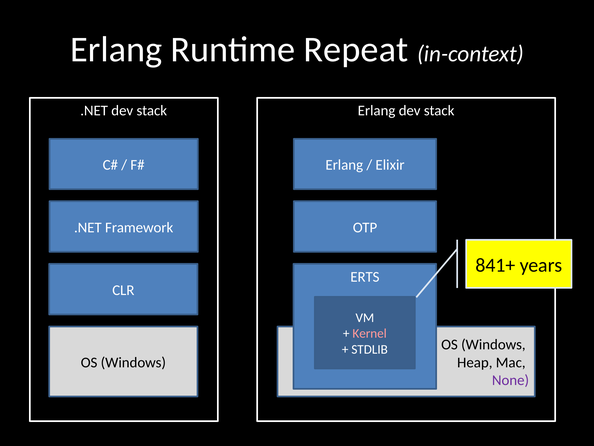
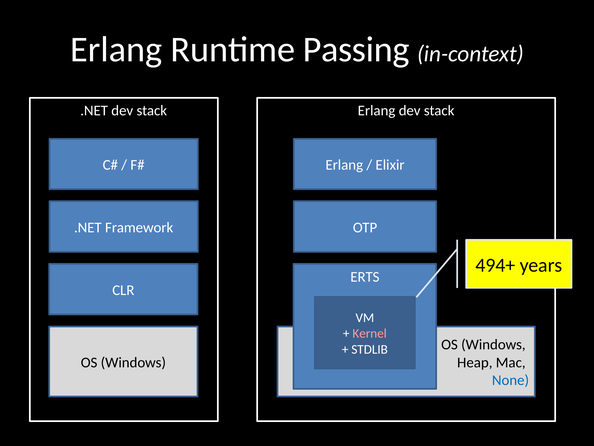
Repeat: Repeat -> Passing
841+: 841+ -> 494+
None colour: purple -> blue
